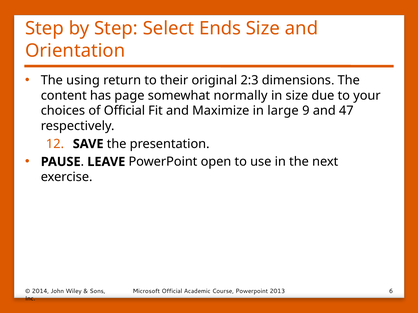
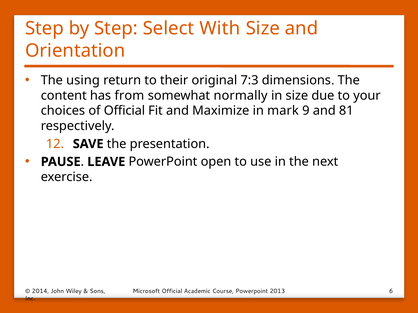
Ends: Ends -> With
2:3: 2:3 -> 7:3
page: page -> from
large: large -> mark
47: 47 -> 81
